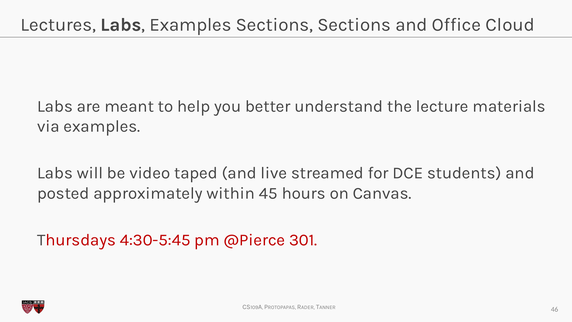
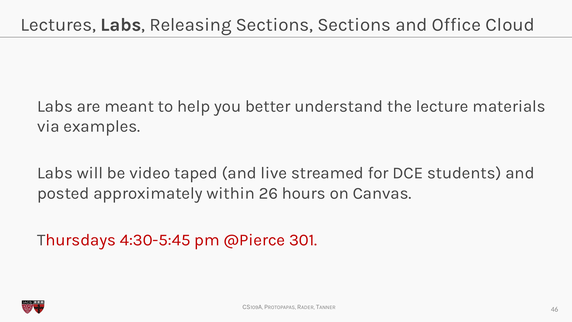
Labs Examples: Examples -> Releasing
45: 45 -> 26
